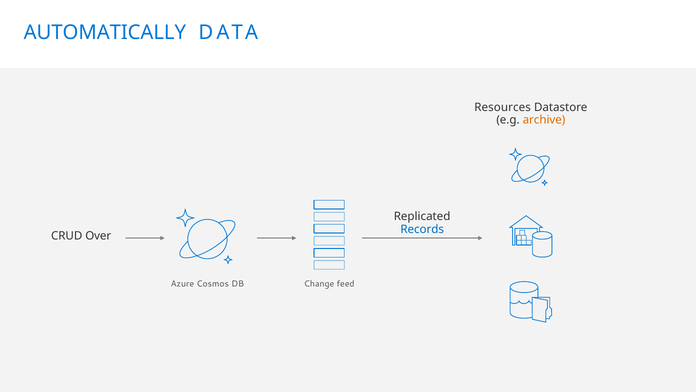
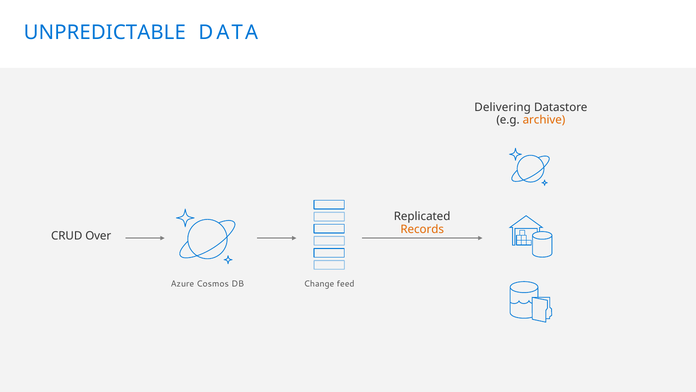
AUTOMATICALLY: AUTOMATICALLY -> UNPREDICTABLE
Resources: Resources -> Delivering
Records colour: blue -> orange
